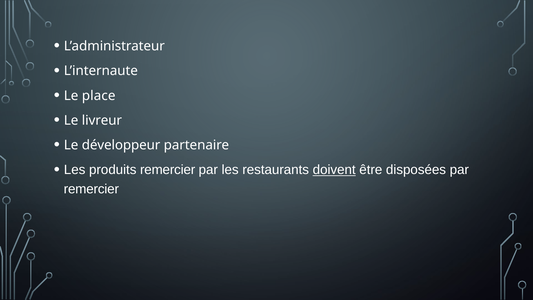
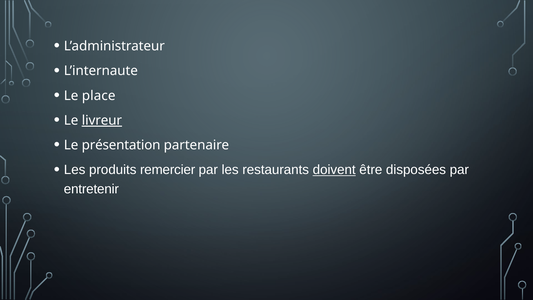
livreur underline: none -> present
développeur: développeur -> présentation
remercier at (91, 189): remercier -> entretenir
